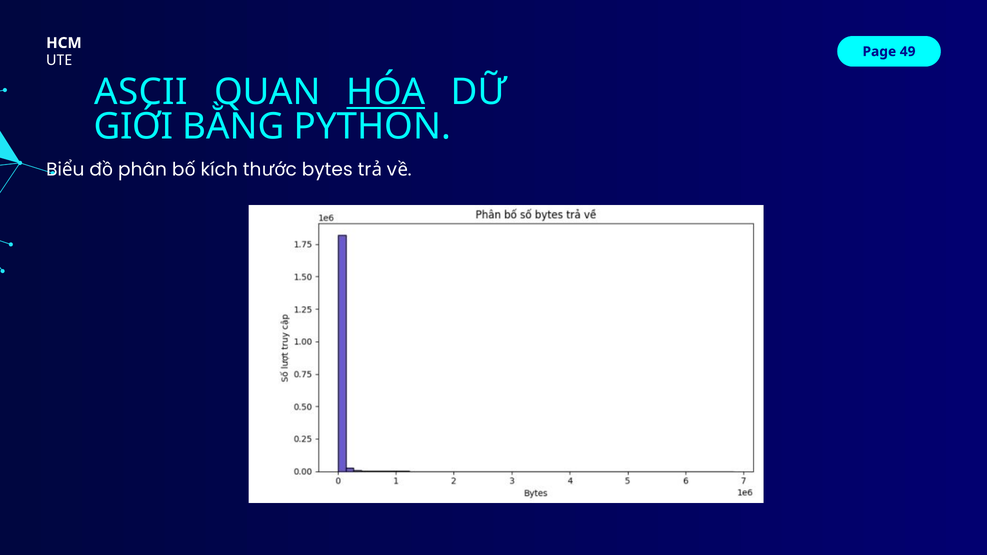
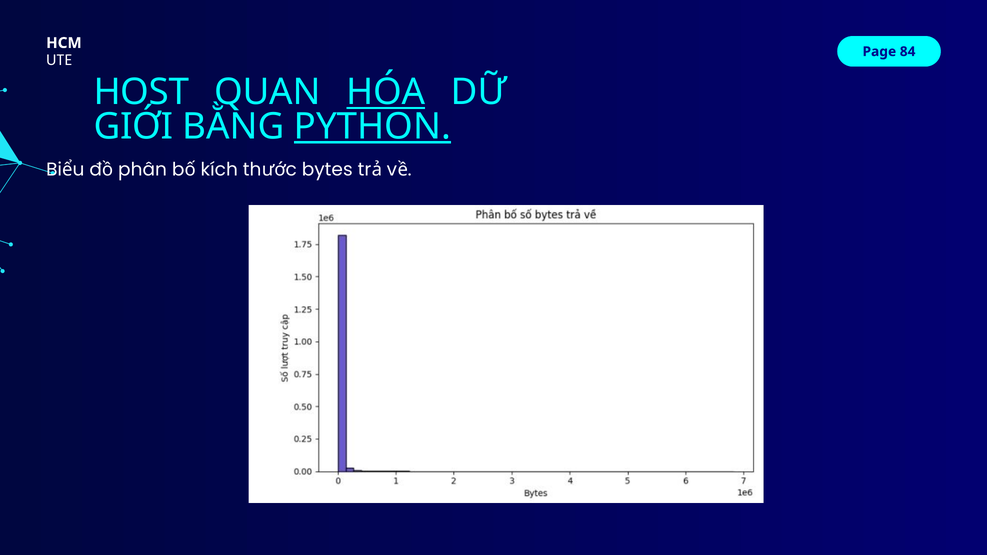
49: 49 -> 84
ASCII: ASCII -> HOST
PYTHON underline: none -> present
